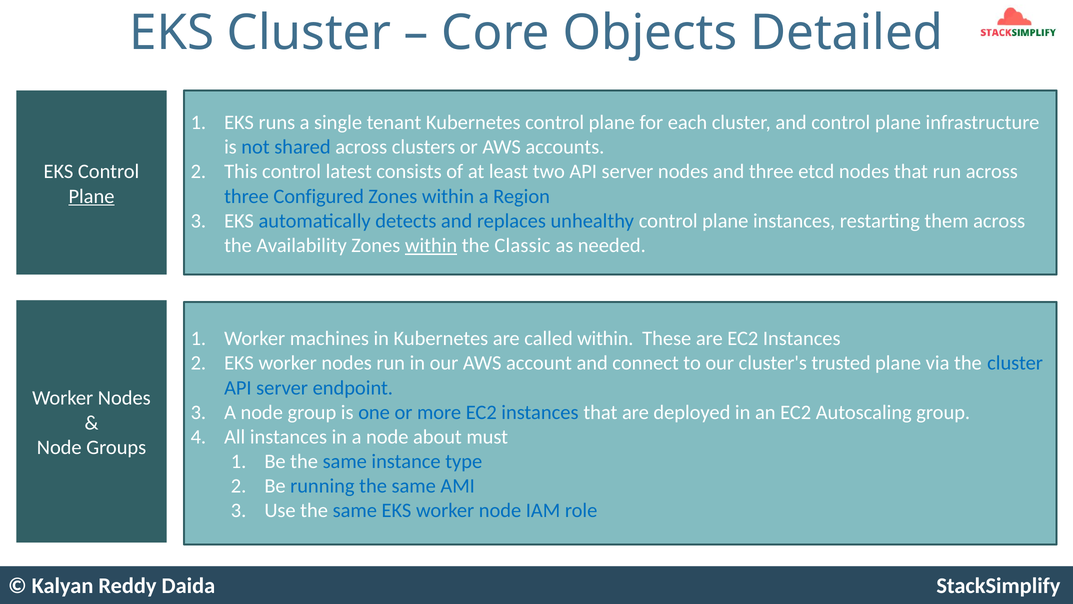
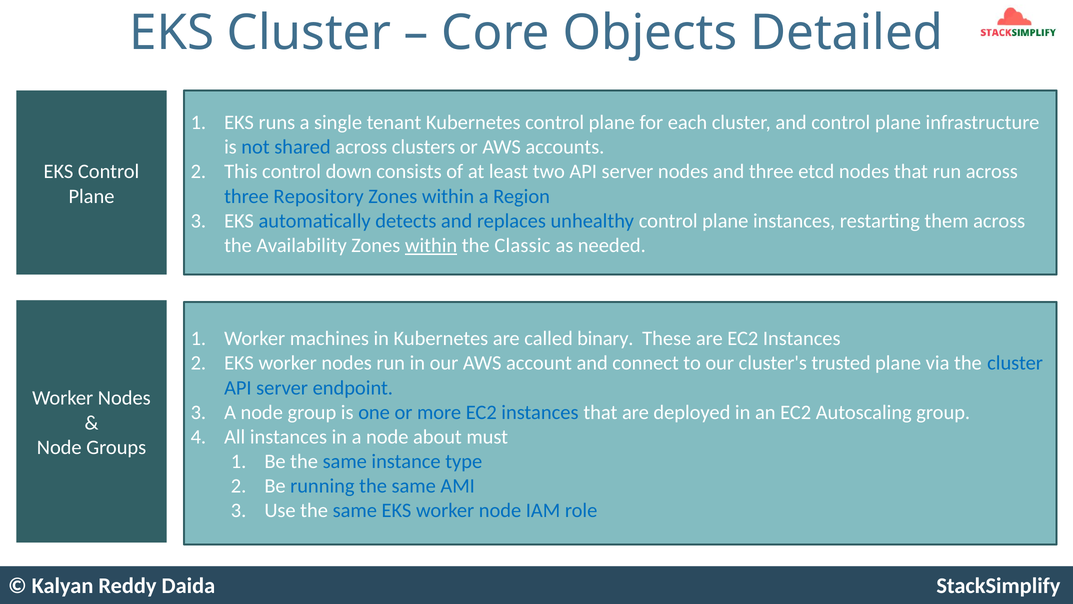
latest: latest -> down
Plane at (91, 196) underline: present -> none
Configured: Configured -> Repository
called within: within -> binary
